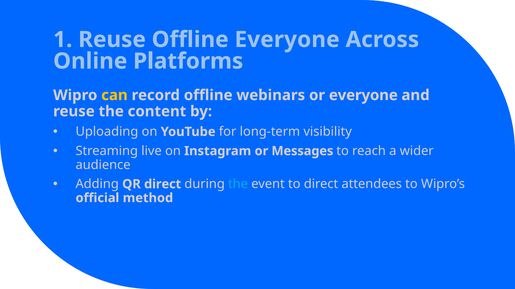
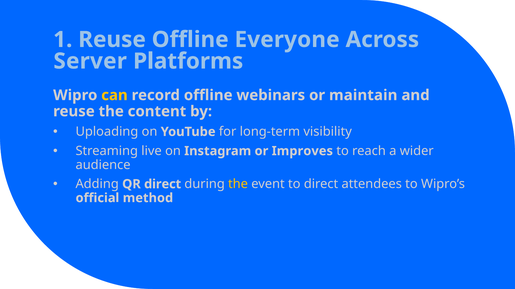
Online: Online -> Server
or everyone: everyone -> maintain
Messages: Messages -> Improves
the at (238, 184) colour: light blue -> yellow
